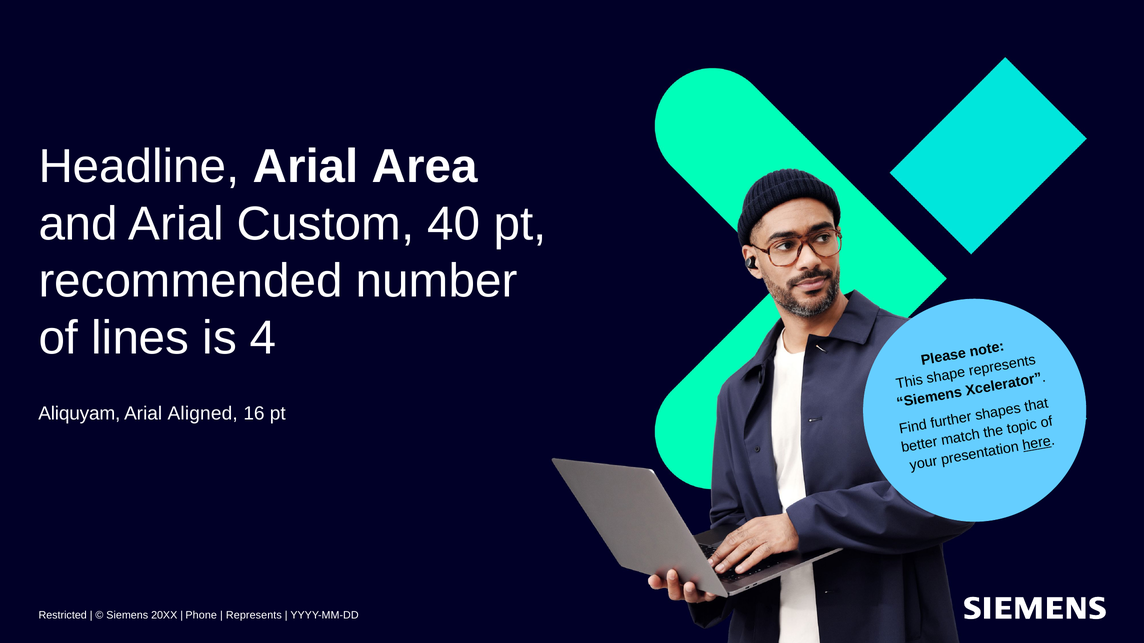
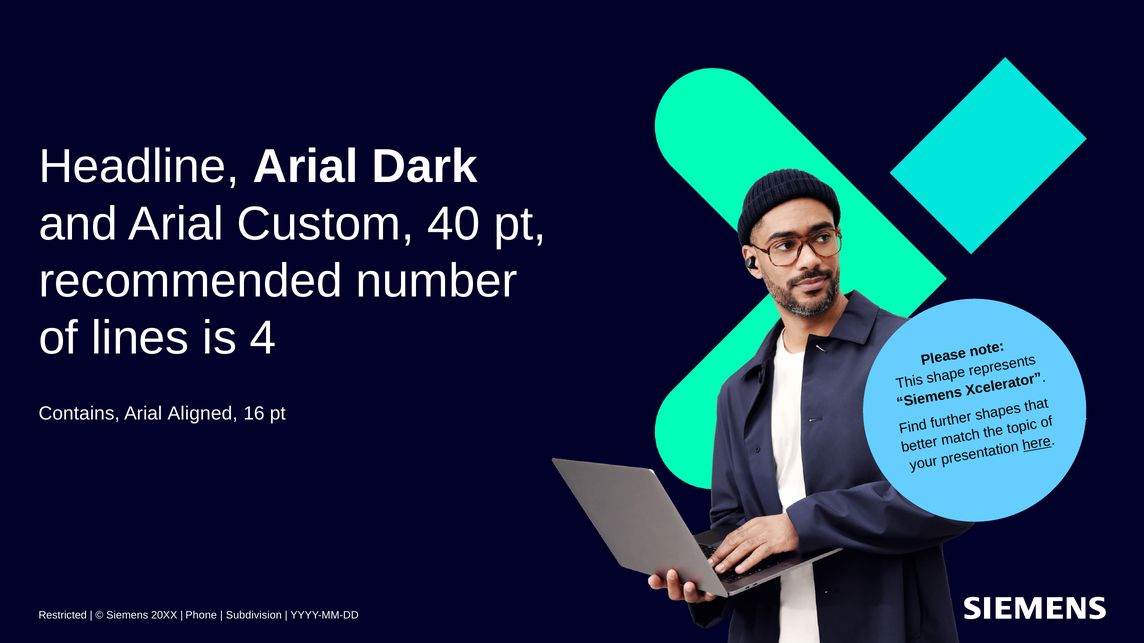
Area: Area -> Dark
Aliquyam: Aliquyam -> Contains
Represents at (254, 616): Represents -> Subdivision
